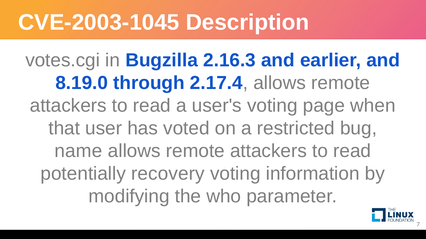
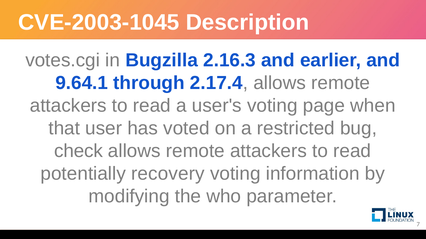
8.19.0: 8.19.0 -> 9.64.1
name: name -> check
